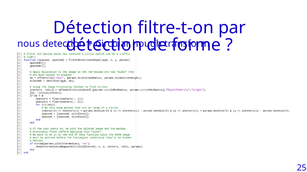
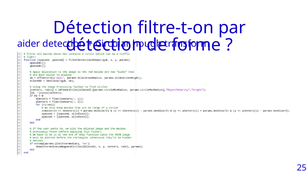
nous: nous -> aider
